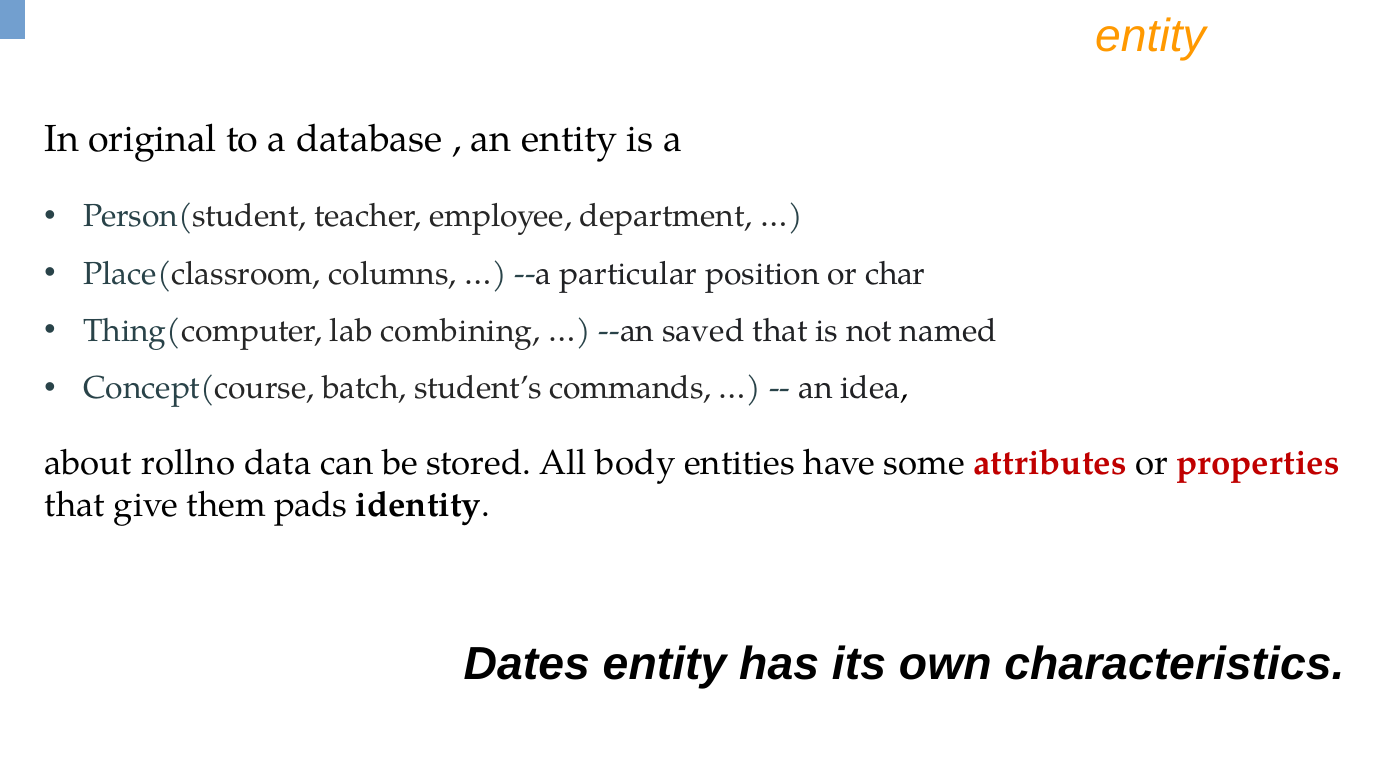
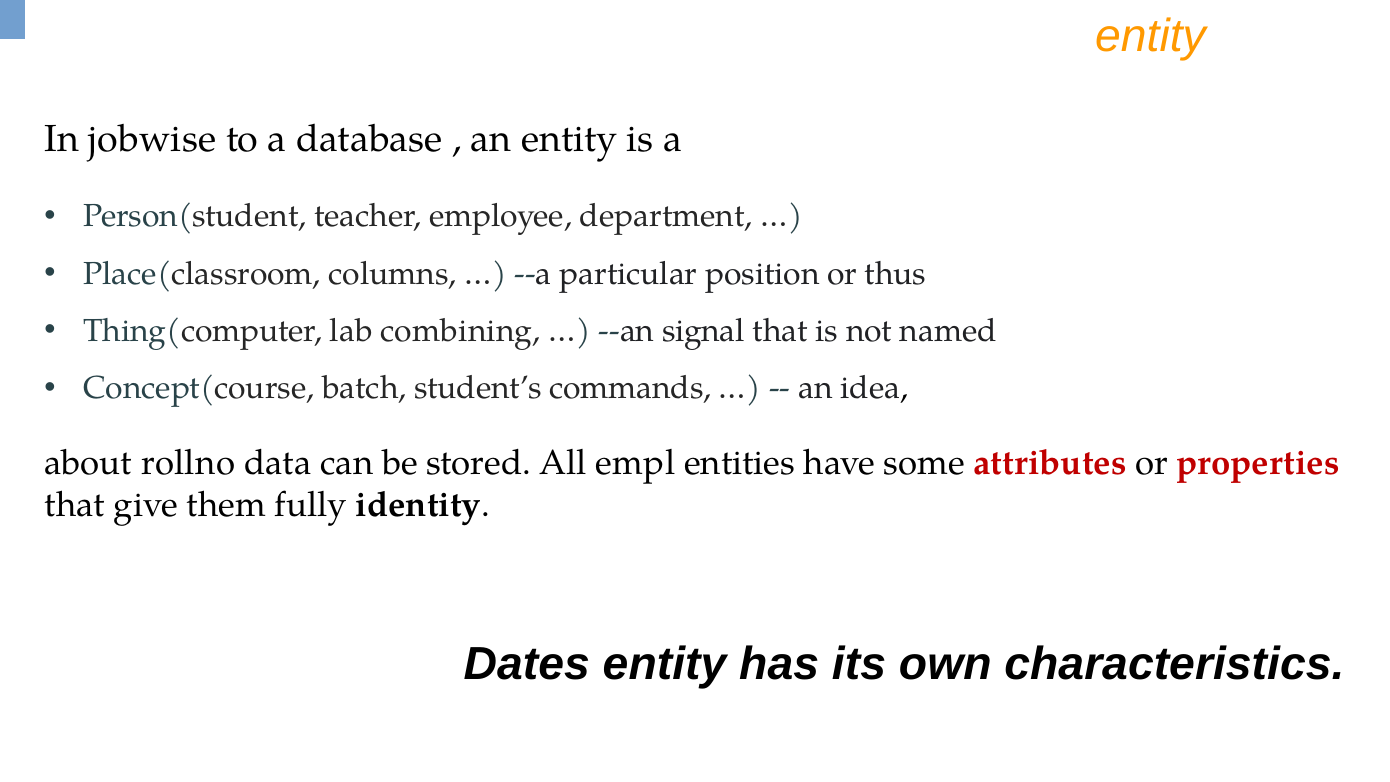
original: original -> jobwise
char: char -> thus
saved: saved -> signal
body: body -> empl
pads: pads -> fully
